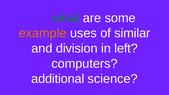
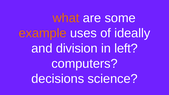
what colour: green -> orange
similar: similar -> ideally
additional: additional -> decisions
